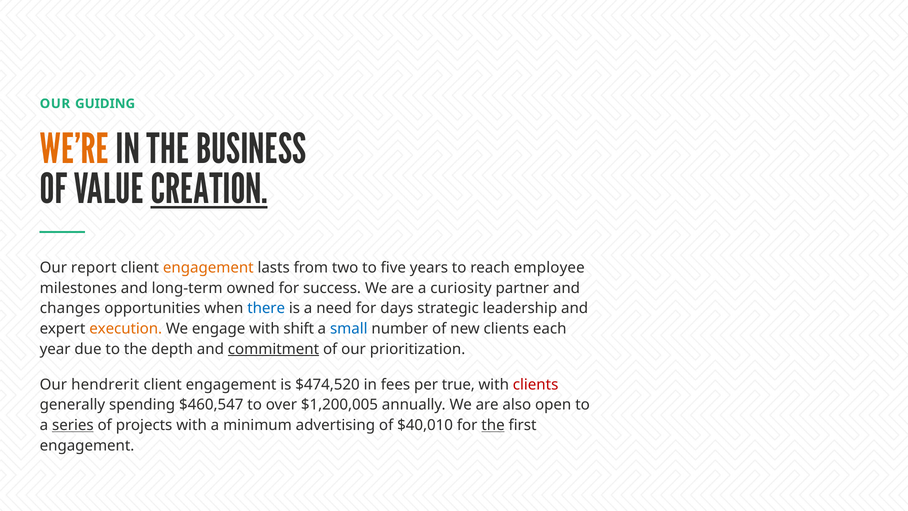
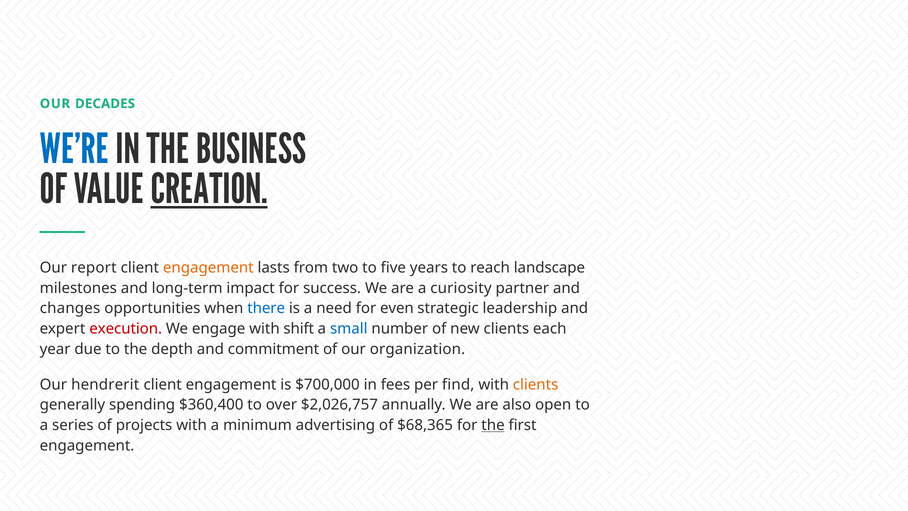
GUIDING: GUIDING -> DECADES
WE’RE colour: orange -> blue
employee: employee -> landscape
owned: owned -> impact
days: days -> even
execution colour: orange -> red
commitment underline: present -> none
prioritization: prioritization -> organization
$474,520: $474,520 -> $700,000
true: true -> find
clients at (536, 384) colour: red -> orange
$460,547: $460,547 -> $360,400
$1,200,005: $1,200,005 -> $2,026,757
series underline: present -> none
$40,010: $40,010 -> $68,365
